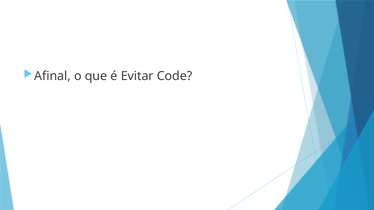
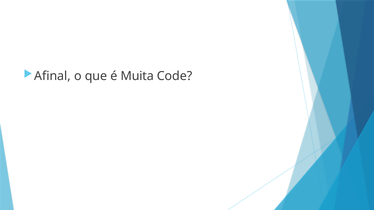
Evitar: Evitar -> Muita
